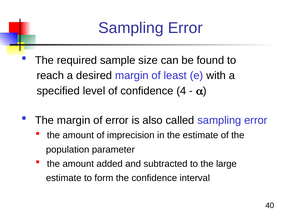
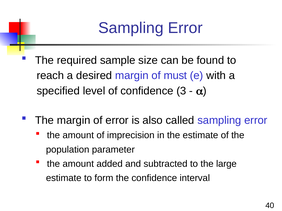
least: least -> must
4: 4 -> 3
